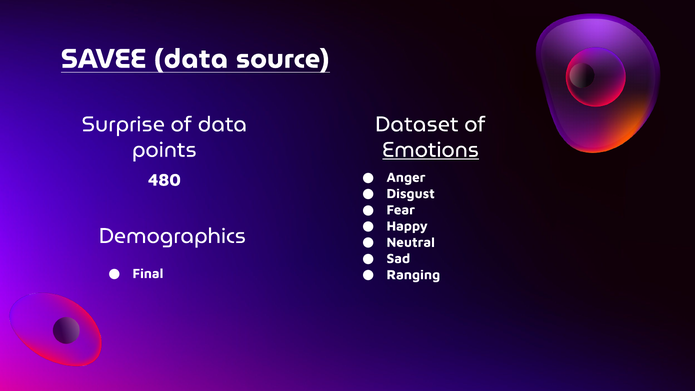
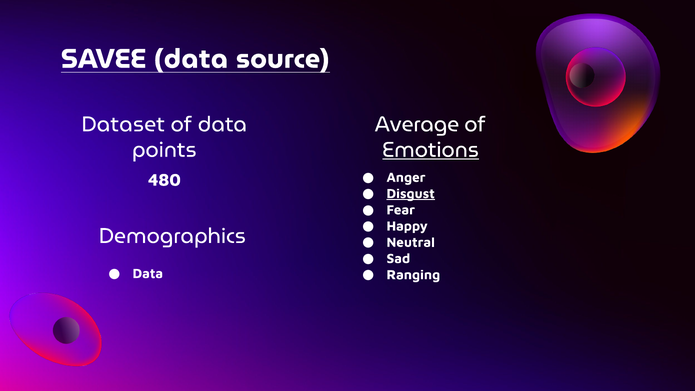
Surprise: Surprise -> Dataset
Dataset: Dataset -> Average
Disgust underline: none -> present
Final at (148, 274): Final -> Data
